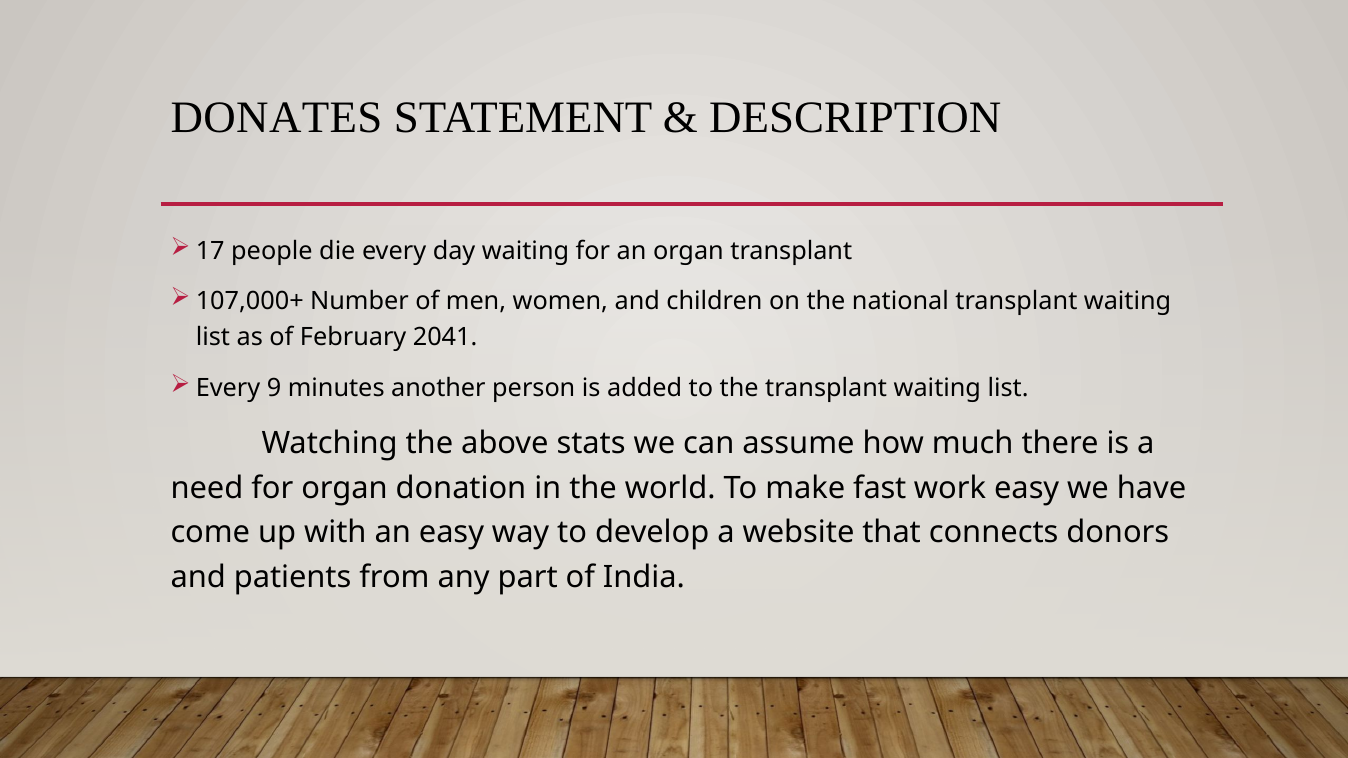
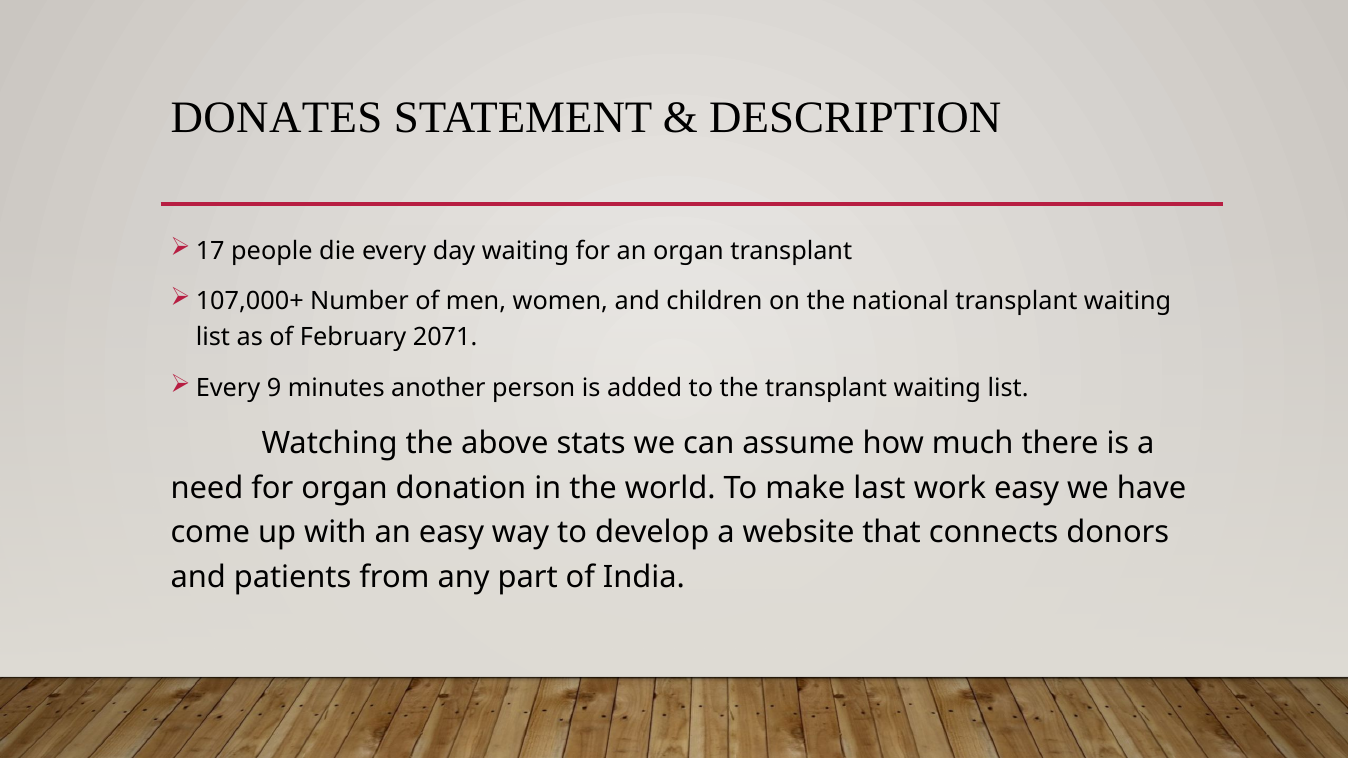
2041: 2041 -> 2071
fast: fast -> last
